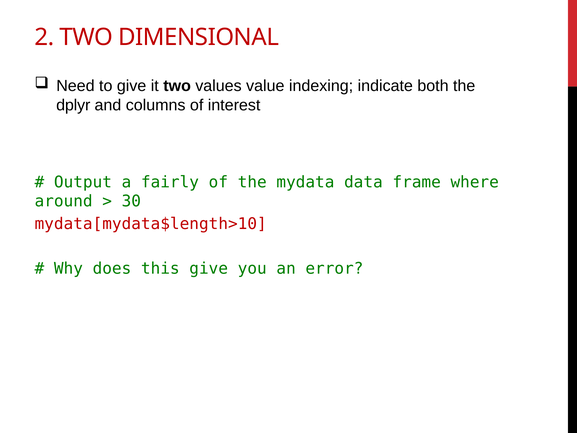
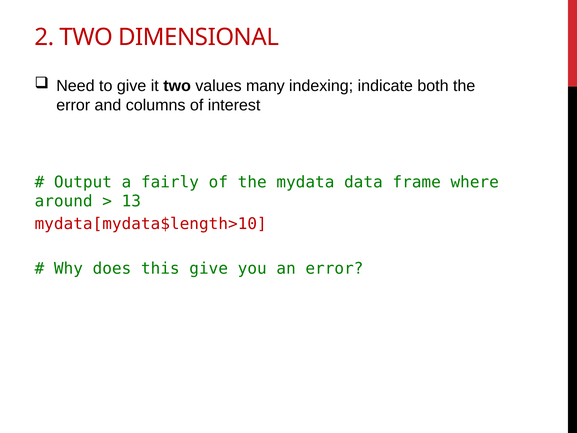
value: value -> many
dplyr at (73, 105): dplyr -> error
30: 30 -> 13
